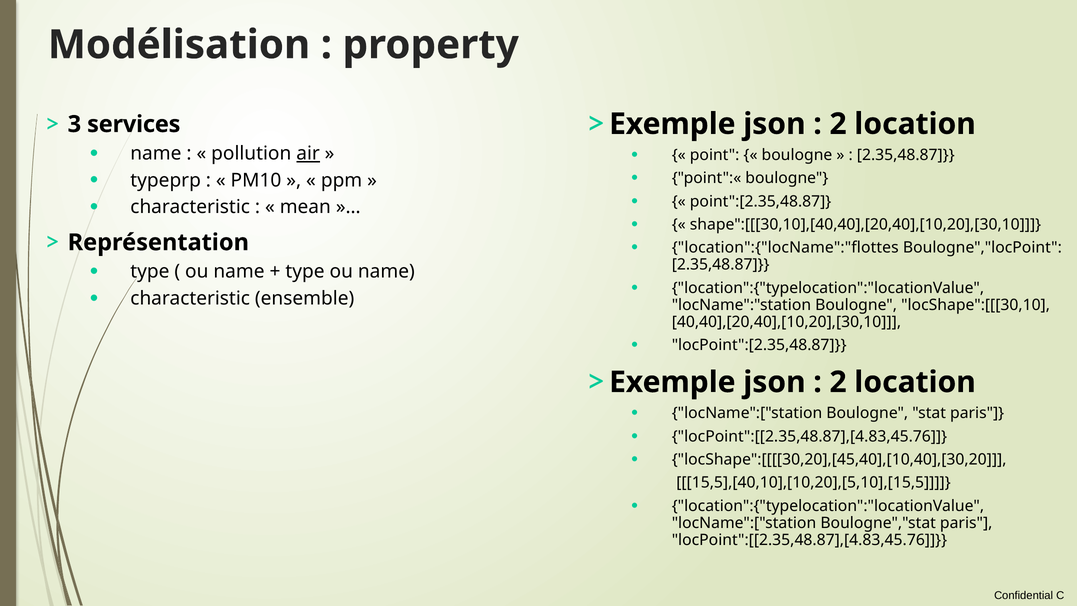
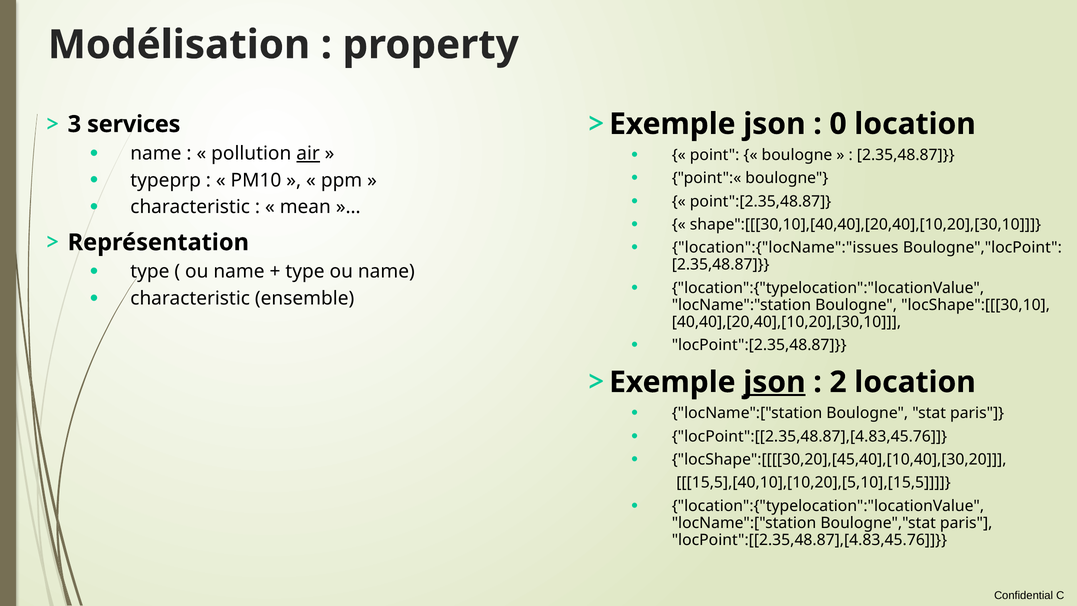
2 at (838, 124): 2 -> 0
location":{"locName":"flottes: location":{"locName":"flottes -> location":{"locName":"issues
json at (774, 382) underline: none -> present
